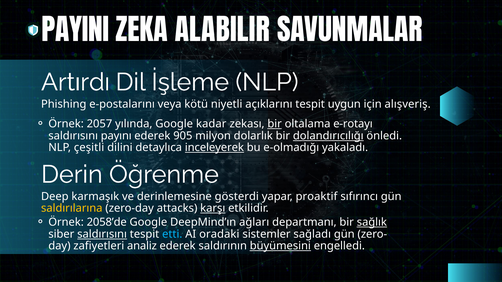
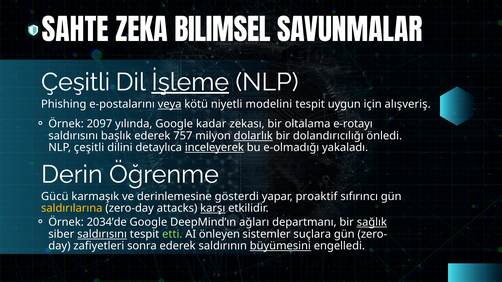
PAYINI: PAYINI -> SAHTE
ALABILIR: ALABILIR -> BILIMSEL
Artırdı at (76, 82): Artırdı -> Çeşitli
İşleme underline: none -> present
veya underline: none -> present
açıklarını: açıklarını -> modelini
2057: 2057 -> 2097
bir at (275, 124) underline: present -> none
payını: payını -> başlık
905: 905 -> 757
dolarlık underline: none -> present
dolandırıcılığı underline: present -> none
Deep: Deep -> Gücü
2058’de: 2058’de -> 2034’de
etti colour: light blue -> light green
oradaki: oradaki -> önleyen
sağladı: sağladı -> suçlara
analiz: analiz -> sonra
